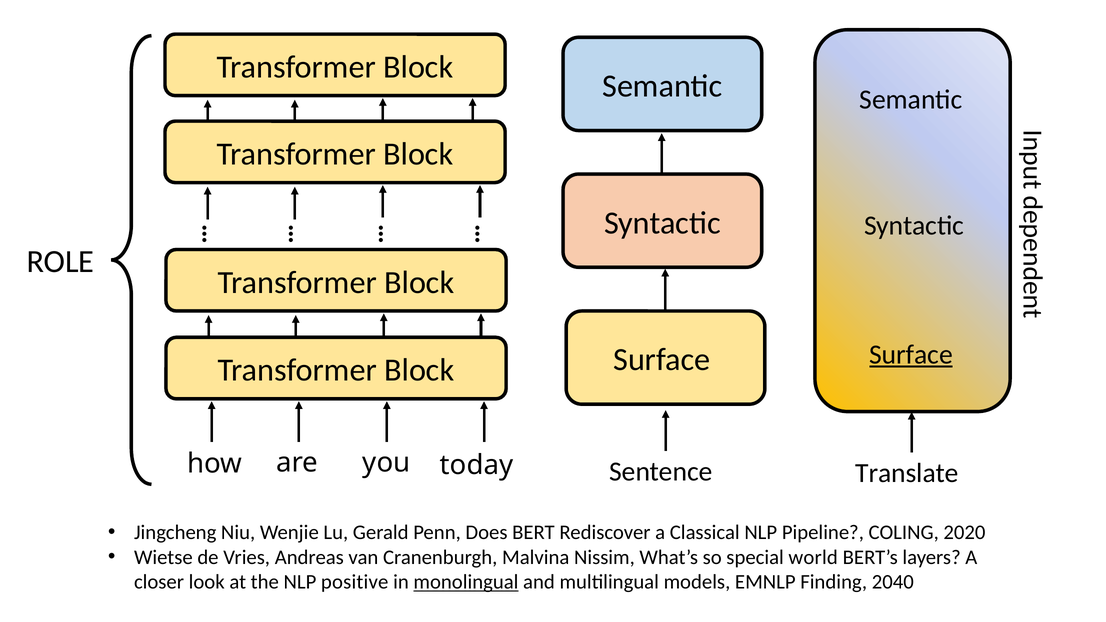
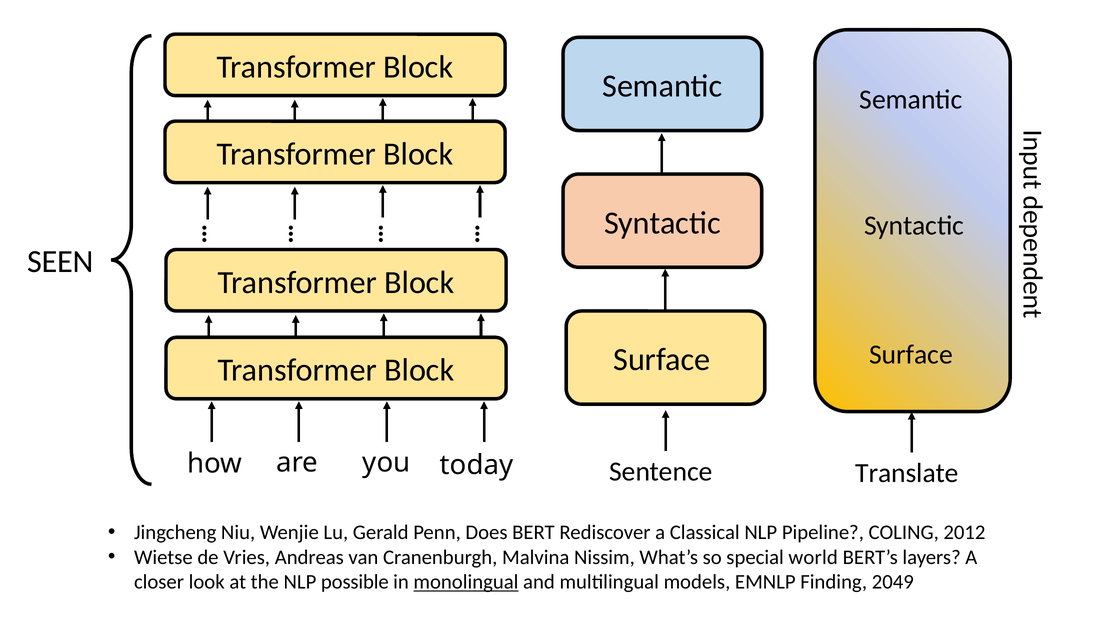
ROLE: ROLE -> SEEN
Surface at (911, 355) underline: present -> none
2020: 2020 -> 2012
positive: positive -> possible
2040: 2040 -> 2049
